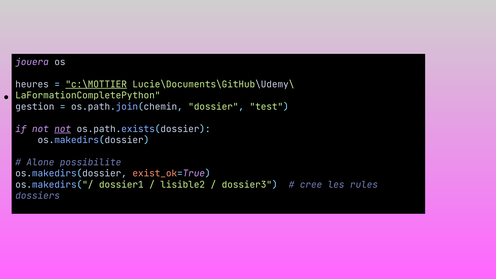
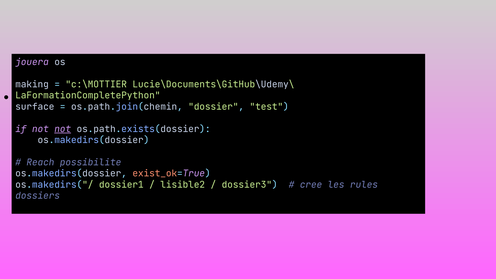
heures: heures -> making
c:\MOTTIER underline: present -> none
gestion: gestion -> surface
Alone: Alone -> Reach
